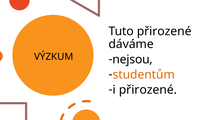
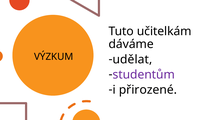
Tuto přirozené: přirozené -> učitelkám
nejsou: nejsou -> udělat
studentům colour: orange -> purple
